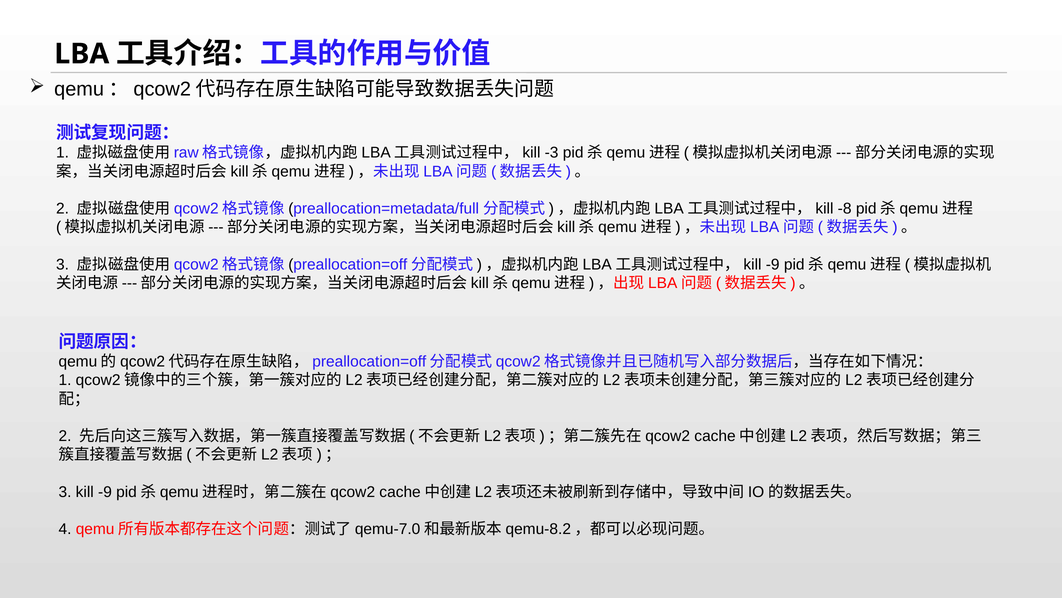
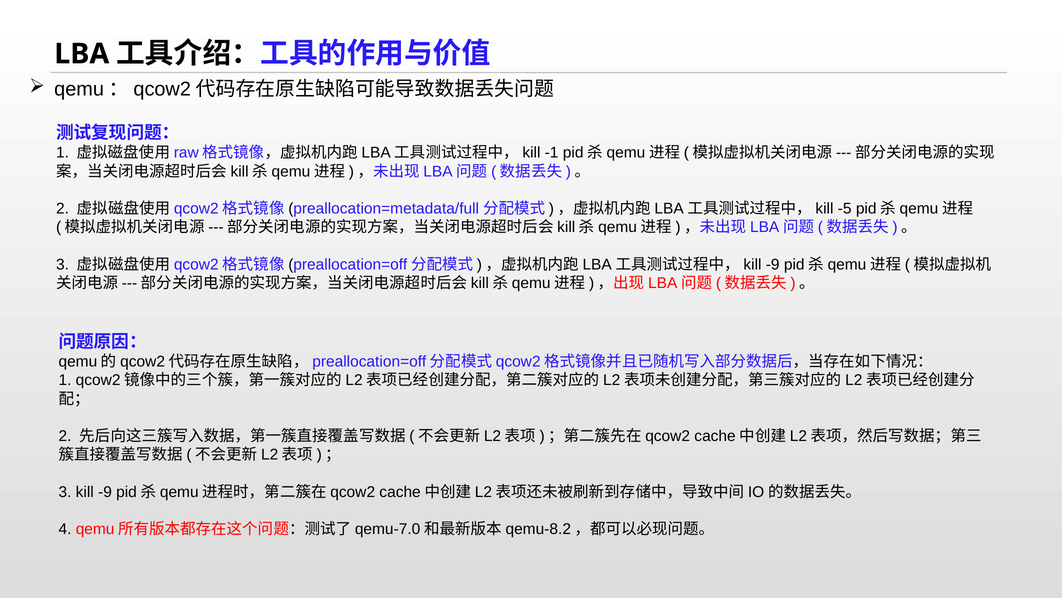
-3: -3 -> -1
-8: -8 -> -5
